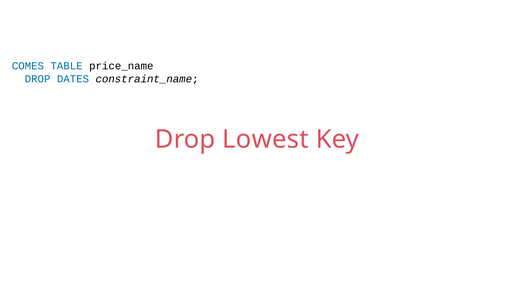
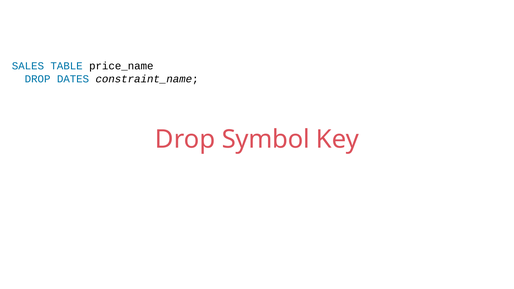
COMES: COMES -> SALES
Lowest: Lowest -> Symbol
